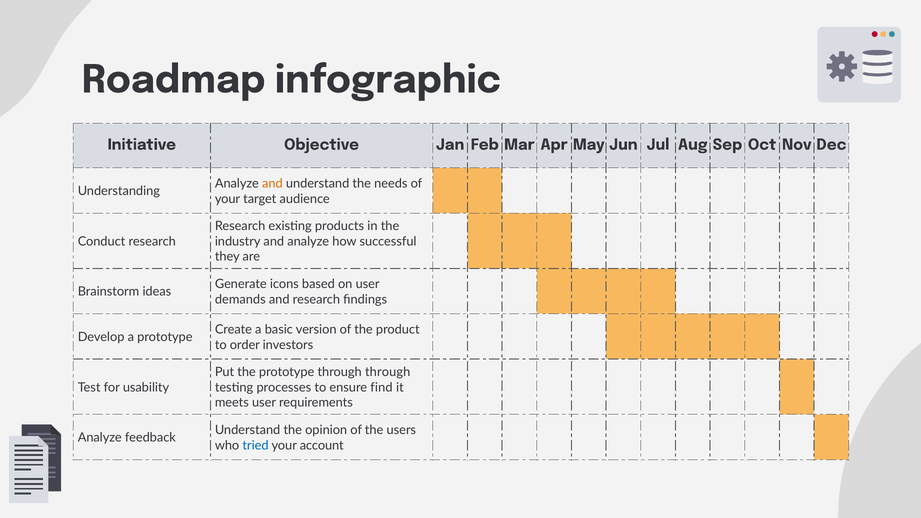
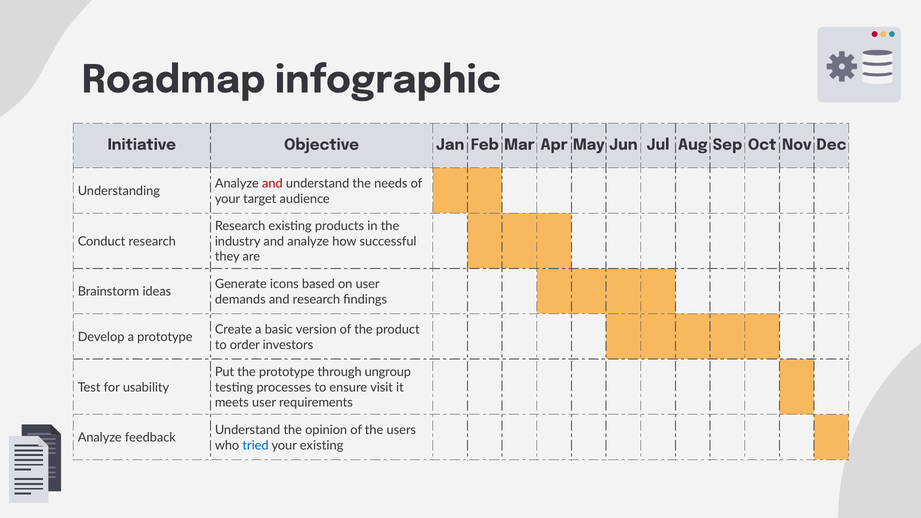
and at (272, 184) colour: orange -> red
through through: through -> ungroup
find: find -> visit
your account: account -> existing
